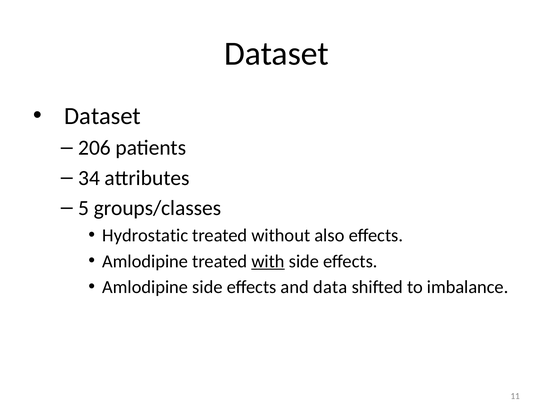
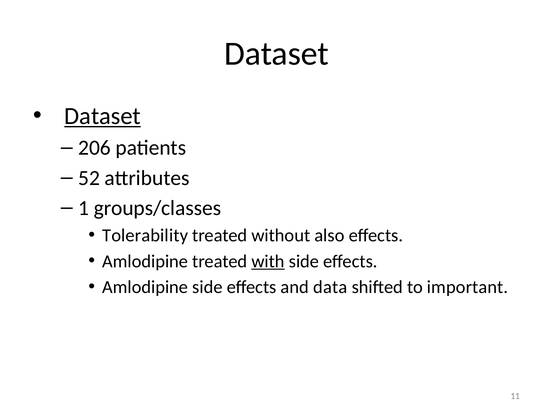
Dataset at (102, 116) underline: none -> present
34: 34 -> 52
5: 5 -> 1
Hydrostatic: Hydrostatic -> Tolerability
imbalance: imbalance -> important
